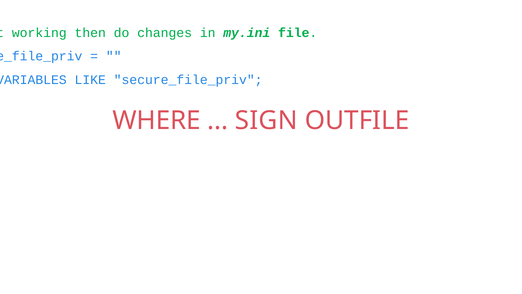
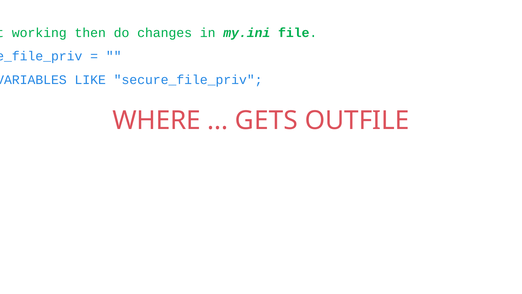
SIGN: SIGN -> GETS
